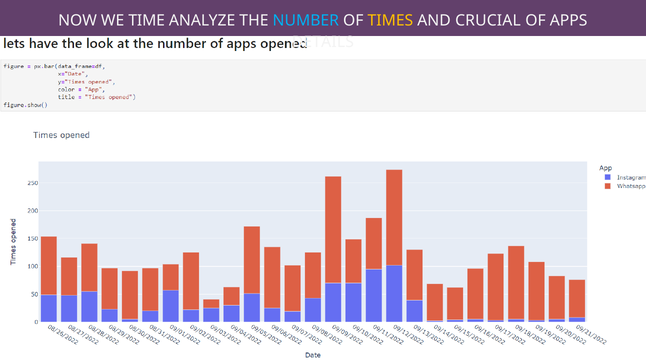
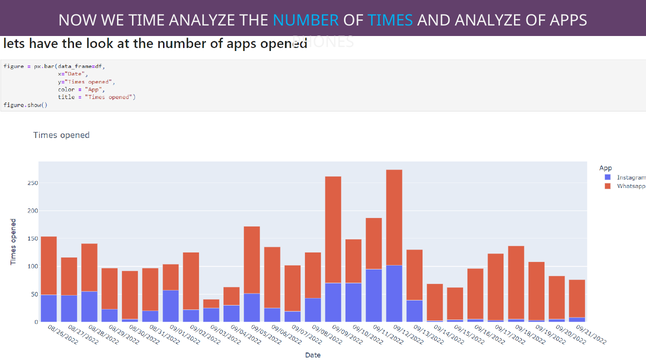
TIMES colour: yellow -> light blue
AND CRUCIAL: CRUCIAL -> ANALYZE
DETAILS: DETAILS -> PHONES
